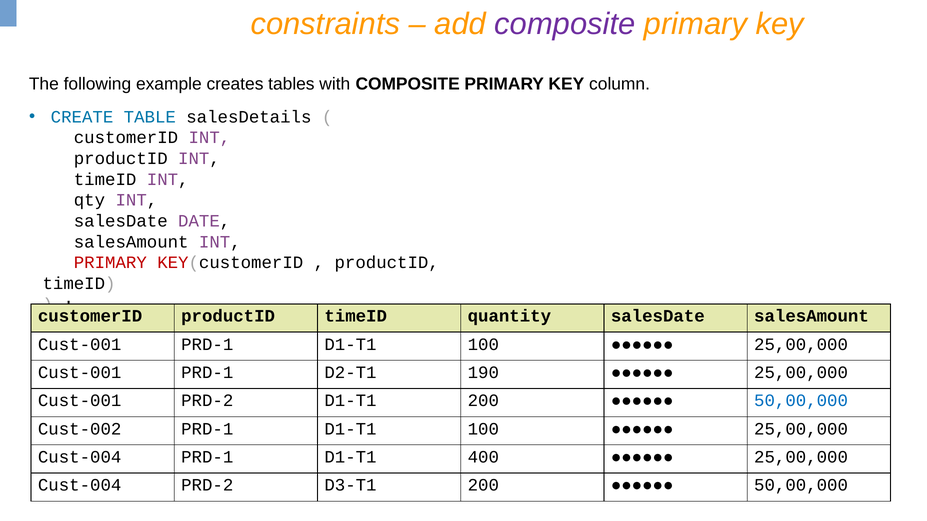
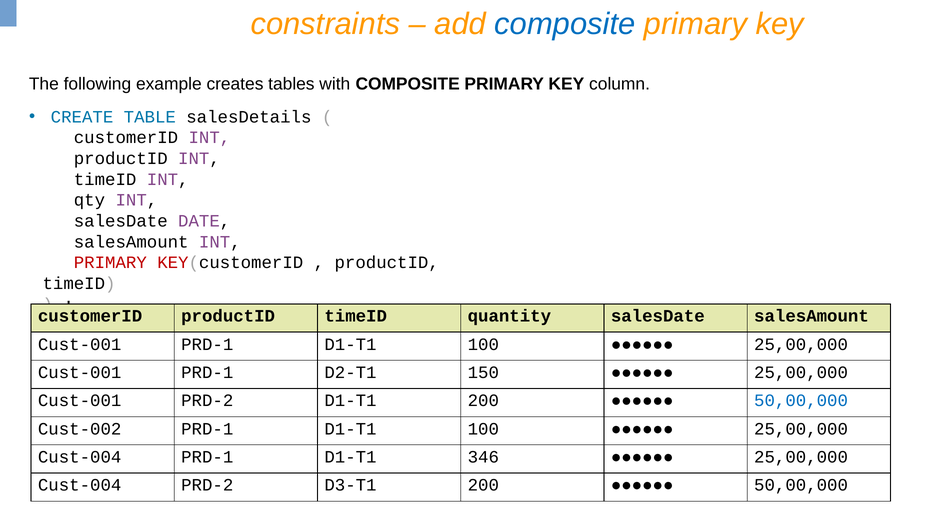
composite at (565, 24) colour: purple -> blue
190: 190 -> 150
400: 400 -> 346
